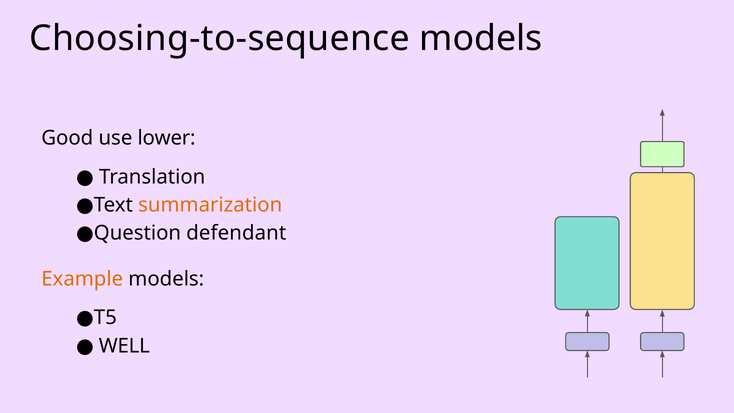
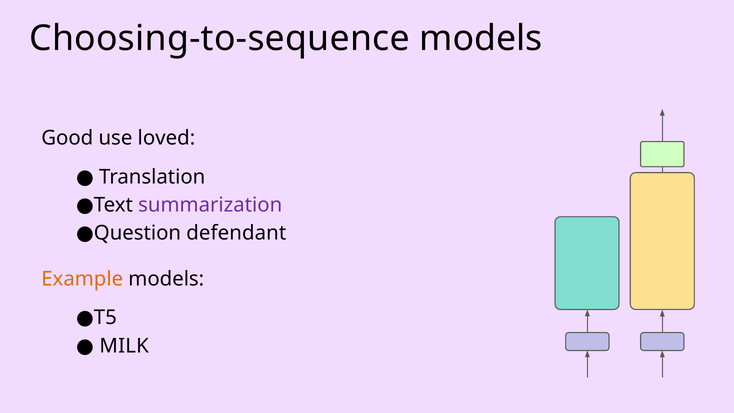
lower: lower -> loved
summarization colour: orange -> purple
WELL: WELL -> MILK
